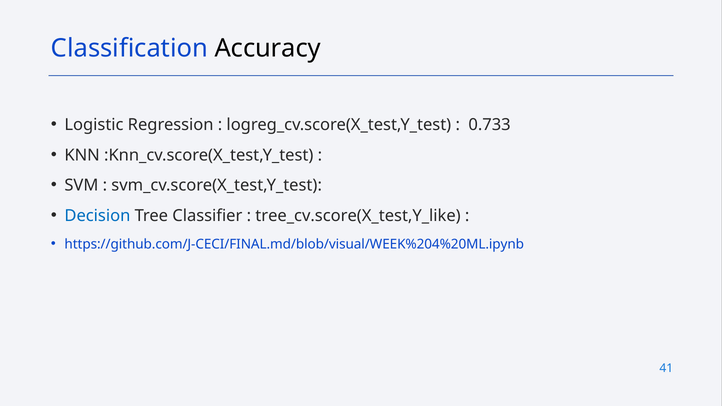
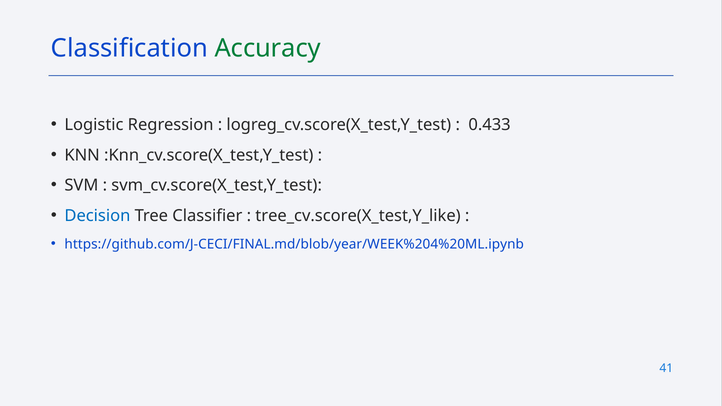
Accuracy colour: black -> green
0.733: 0.733 -> 0.433
https://github.com/J-CECI/FINAL.md/blob/visual/WEEK%204%20ML.ipynb: https://github.com/J-CECI/FINAL.md/blob/visual/WEEK%204%20ML.ipynb -> https://github.com/J-CECI/FINAL.md/blob/year/WEEK%204%20ML.ipynb
